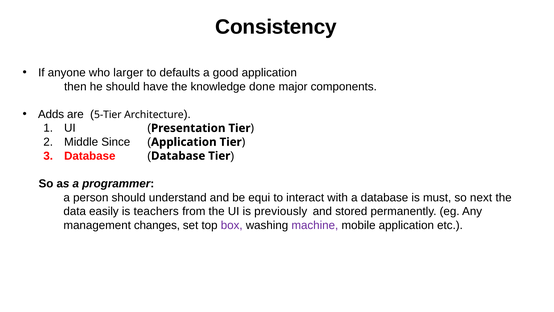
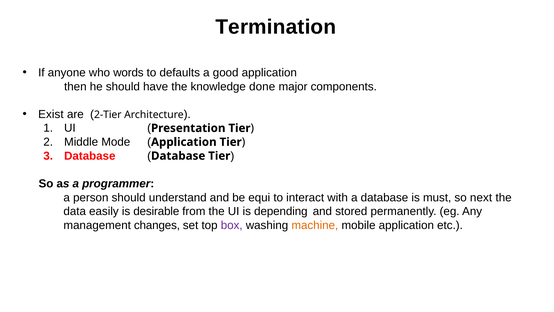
Consistency: Consistency -> Termination
larger: larger -> words
Adds: Adds -> Exist
5-Tier: 5-Tier -> 2-Tier
Since: Since -> Mode
teachers: teachers -> desirable
previously: previously -> depending
machine colour: purple -> orange
